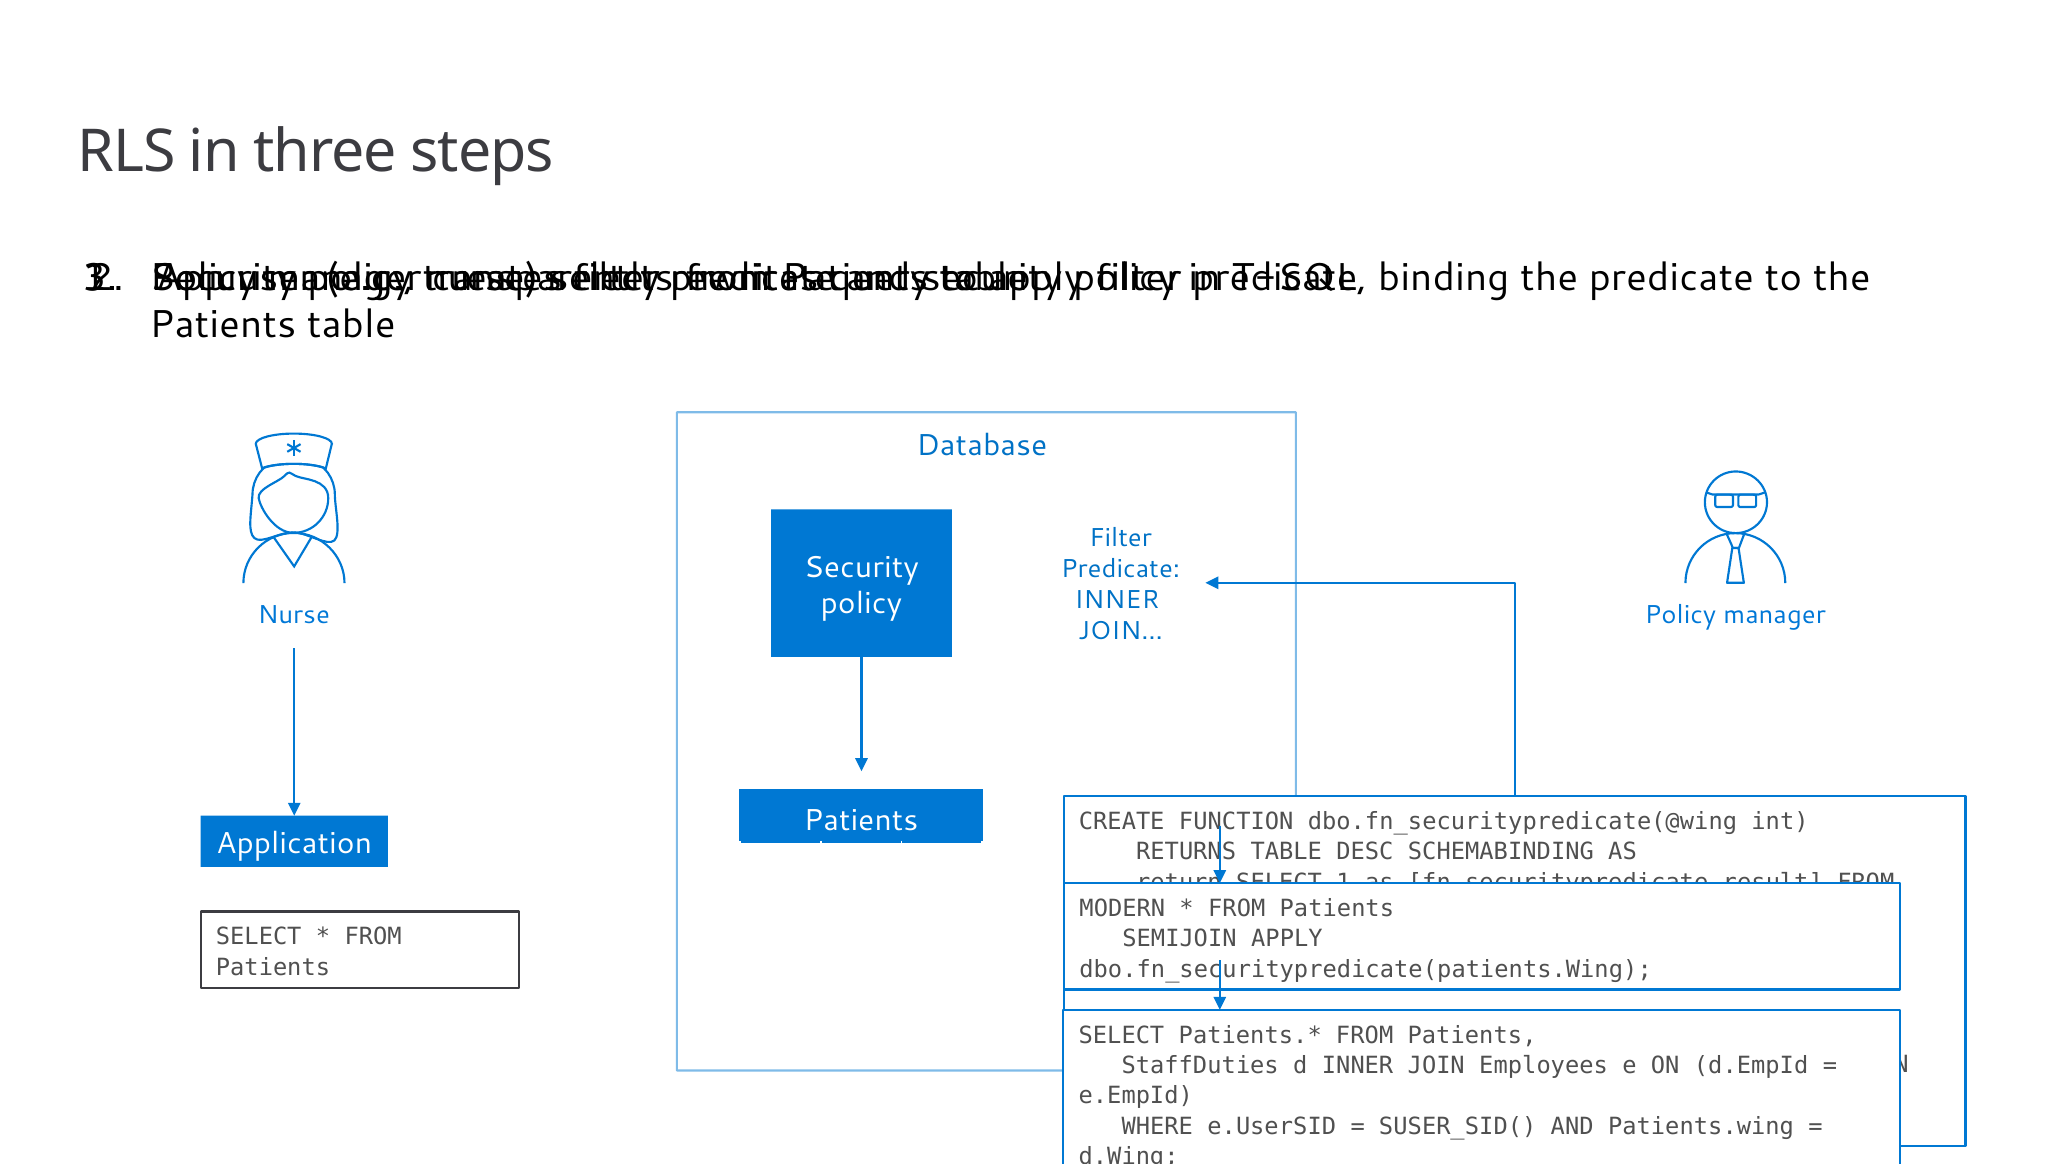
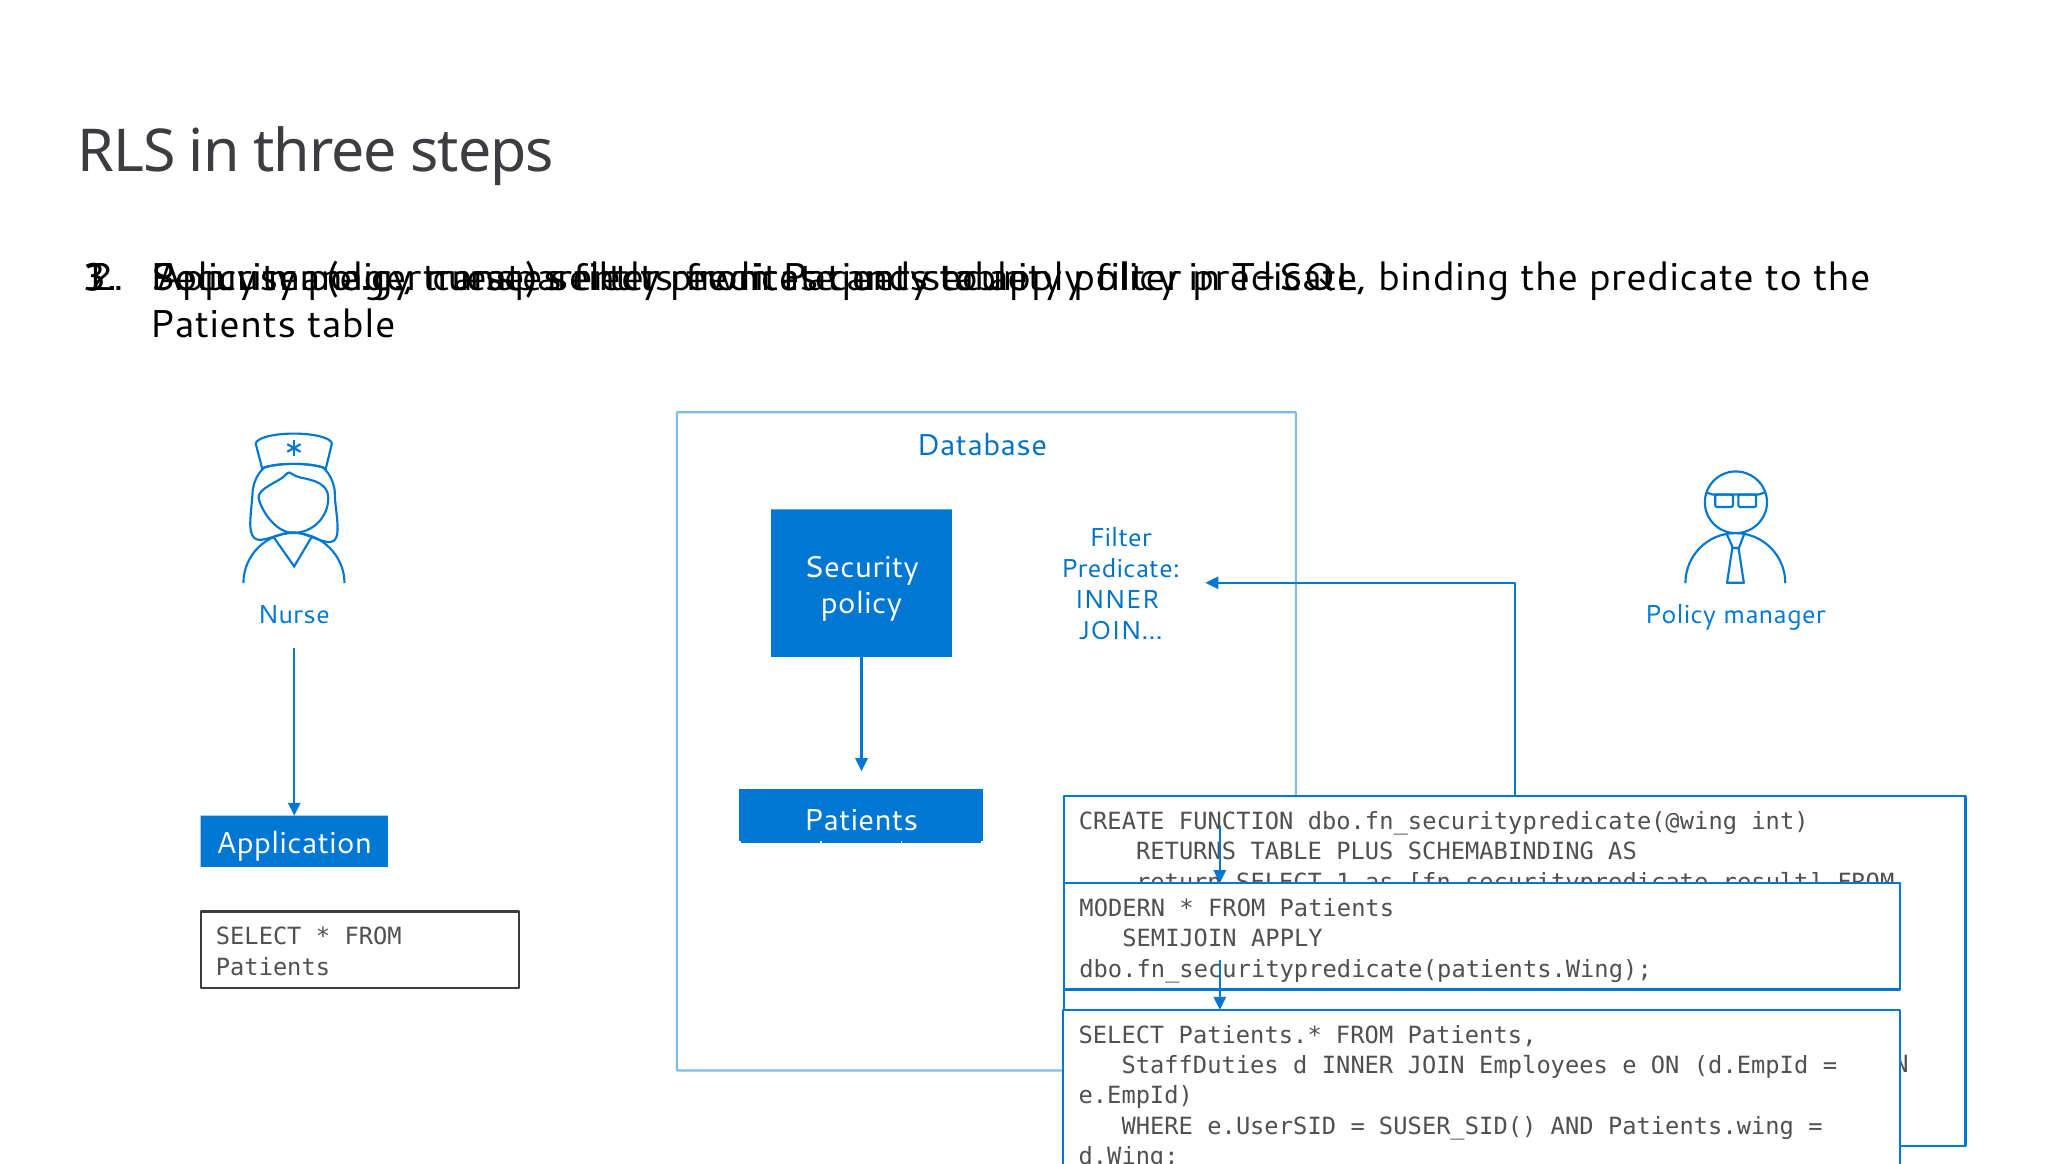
DESC: DESC -> PLUS
